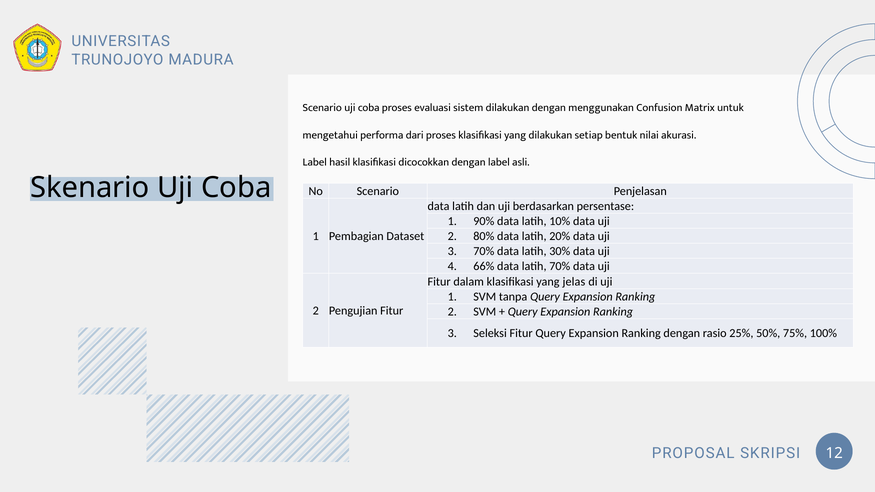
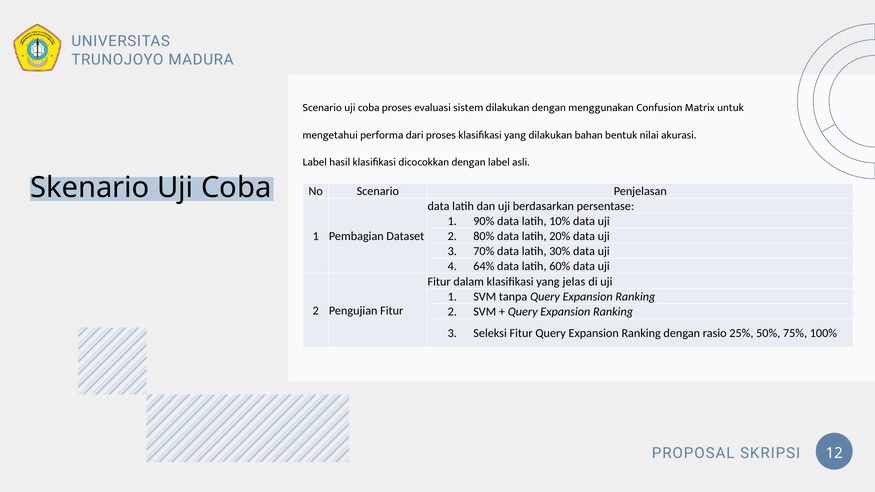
setiap: setiap -> bahan
66%: 66% -> 64%
latih 70%: 70% -> 60%
